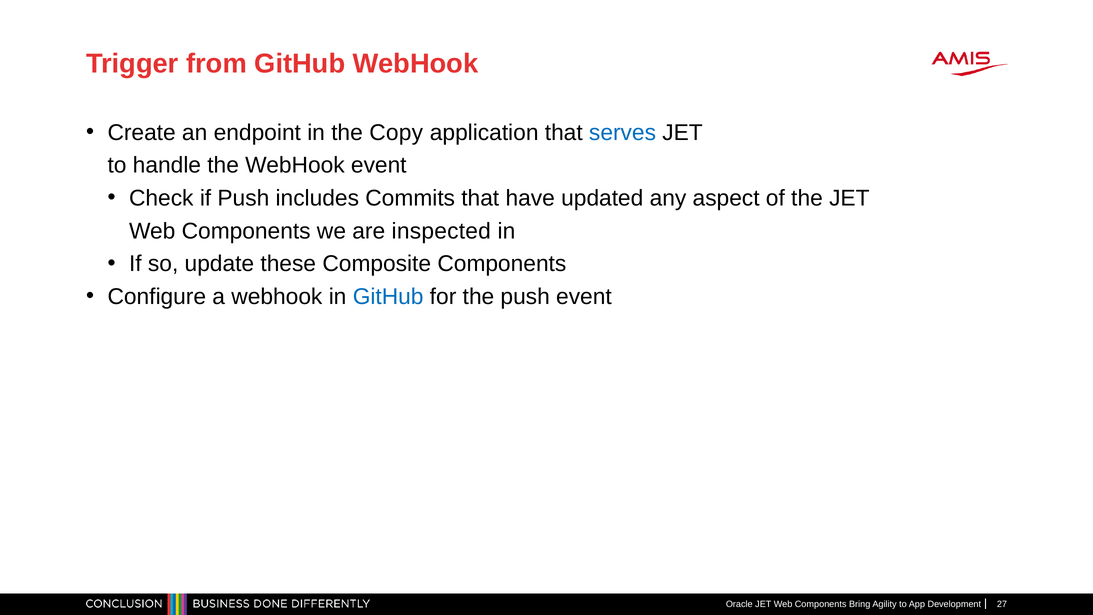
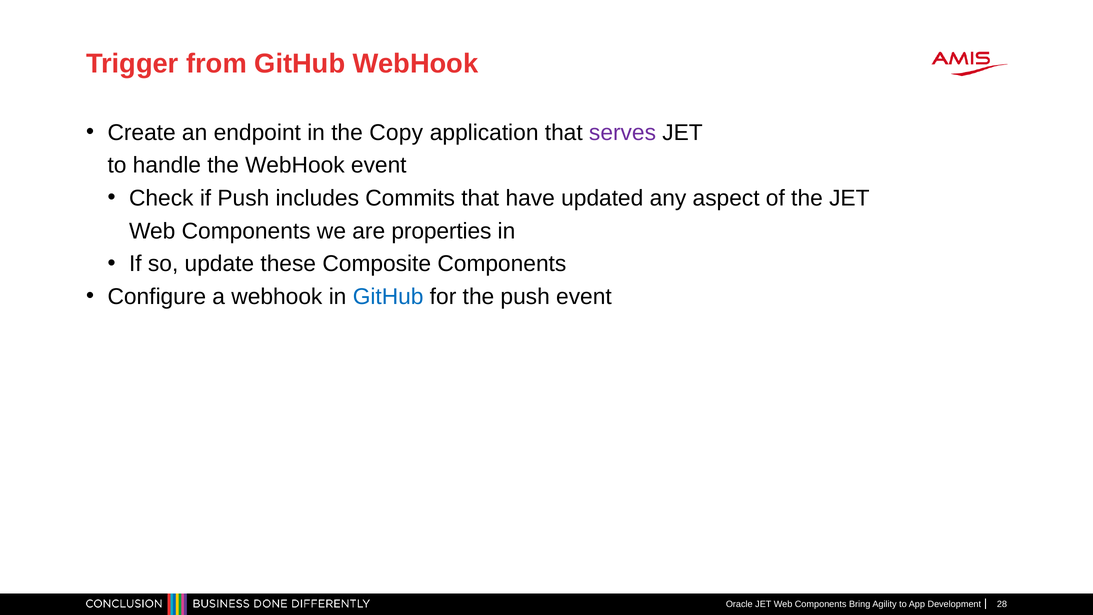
serves colour: blue -> purple
inspected: inspected -> properties
27: 27 -> 28
